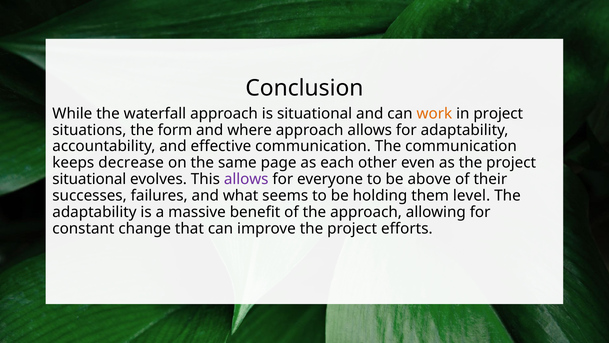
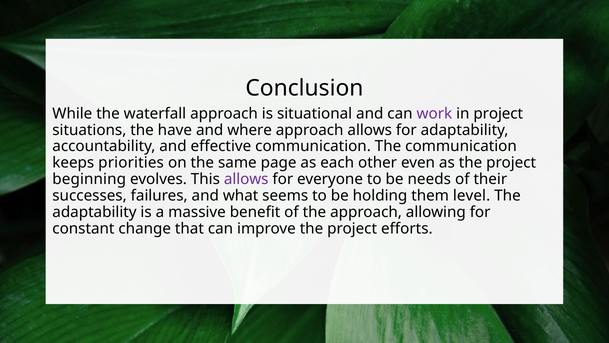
work colour: orange -> purple
form: form -> have
decrease: decrease -> priorities
situational at (89, 179): situational -> beginning
above: above -> needs
